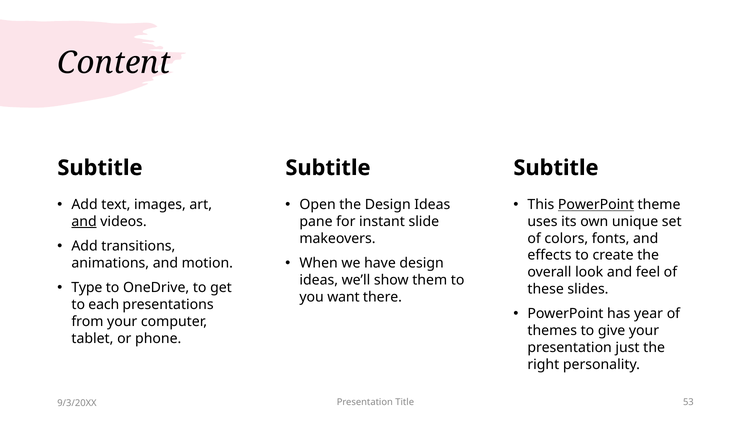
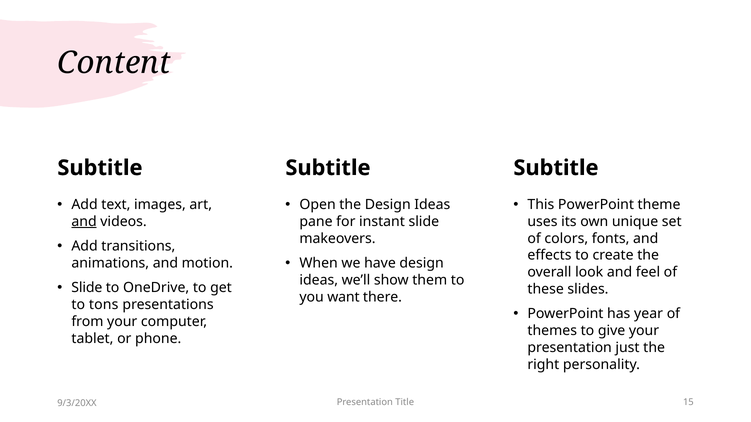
PowerPoint at (596, 205) underline: present -> none
Type at (87, 288): Type -> Slide
each: each -> tons
53: 53 -> 15
